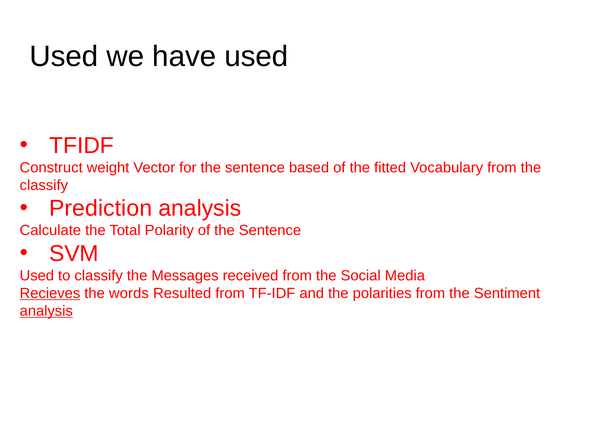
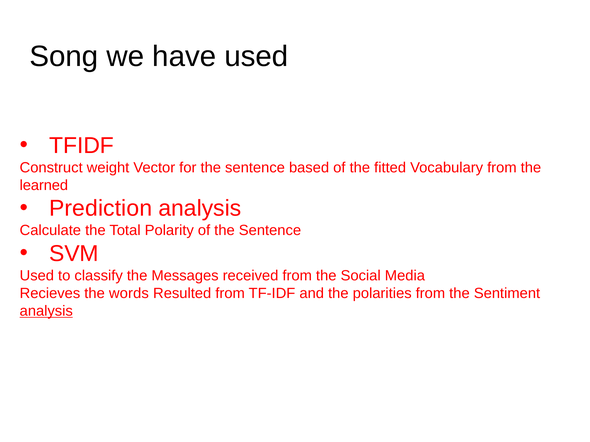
Used at (64, 57): Used -> Song
classify at (44, 185): classify -> learned
Recieves underline: present -> none
